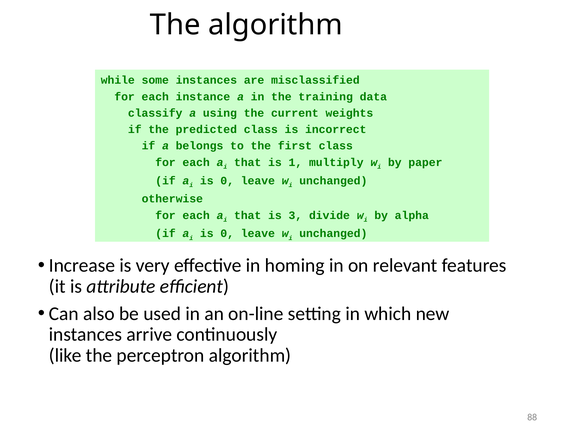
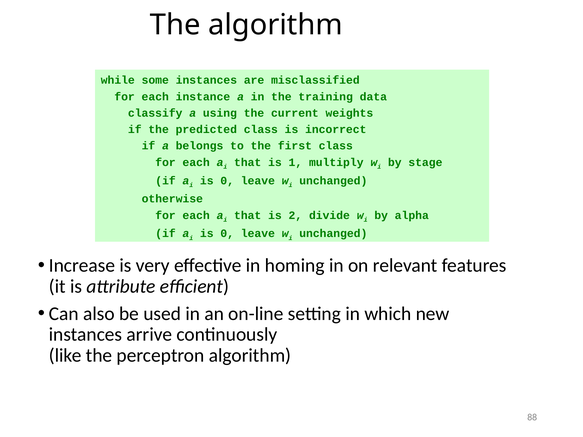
paper: paper -> stage
3: 3 -> 2
